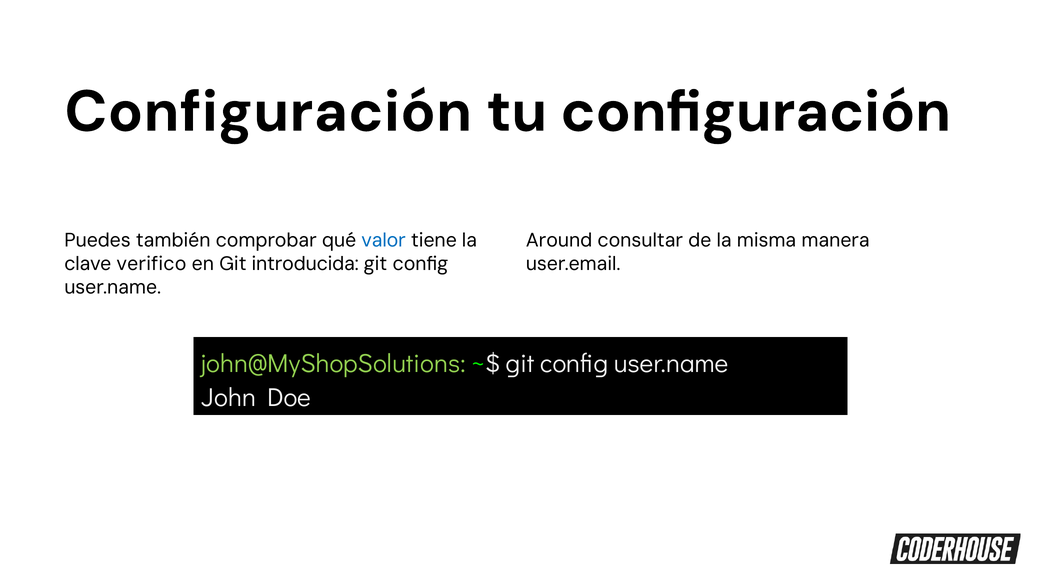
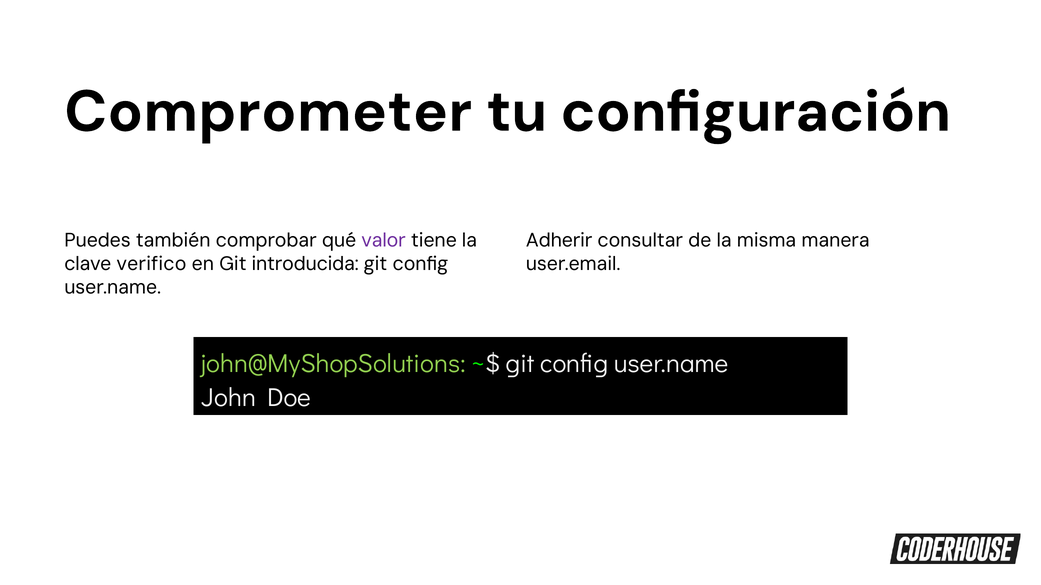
Configuración at (268, 112): Configuración -> Comprometer
valor colour: blue -> purple
Around: Around -> Adherir
